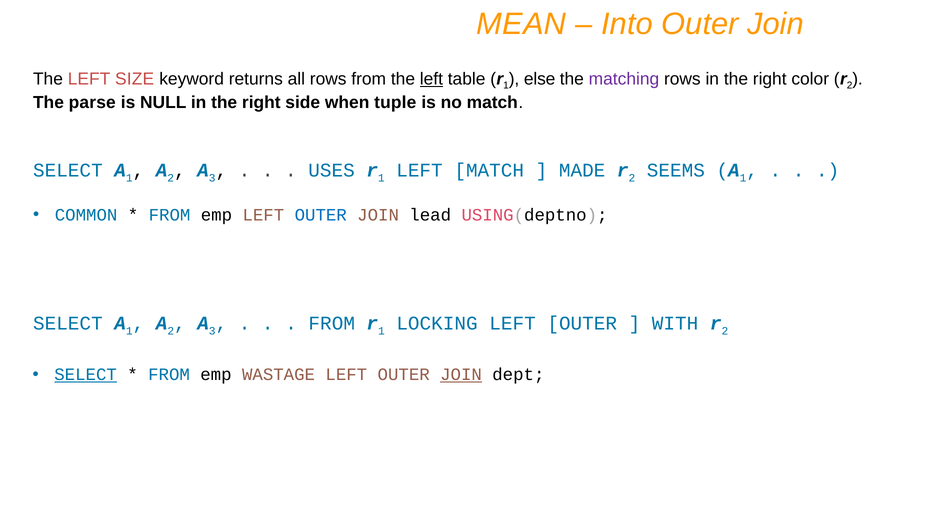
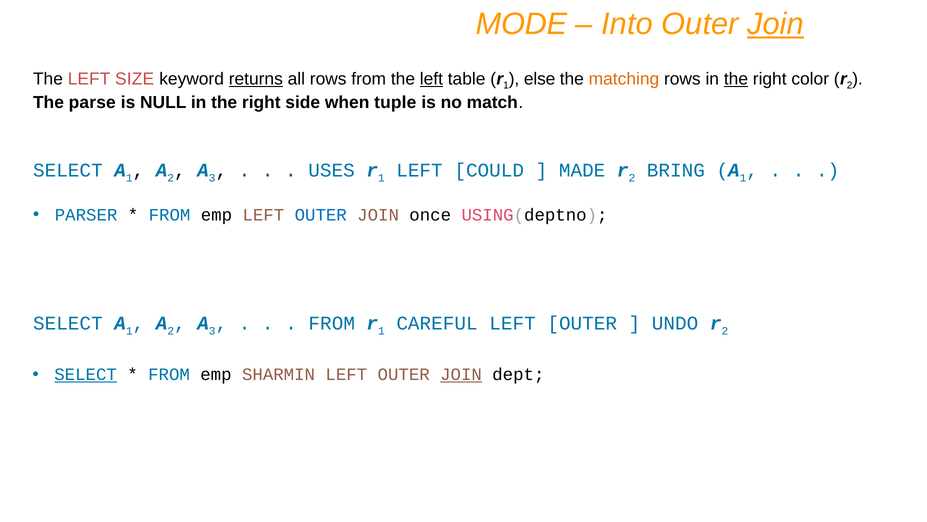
MEAN: MEAN -> MODE
Join at (776, 24) underline: none -> present
returns underline: none -> present
matching colour: purple -> orange
the at (736, 79) underline: none -> present
LEFT MATCH: MATCH -> COULD
SEEMS: SEEMS -> BRING
COMMON: COMMON -> PARSER
lead: lead -> once
LOCKING: LOCKING -> CAREFUL
WITH: WITH -> UNDO
WASTAGE: WASTAGE -> SHARMIN
